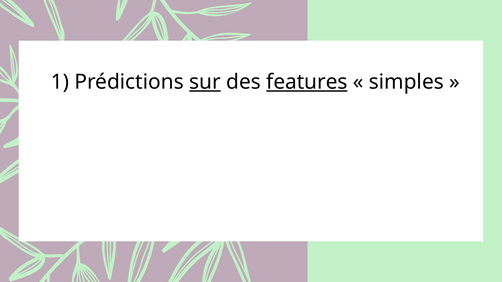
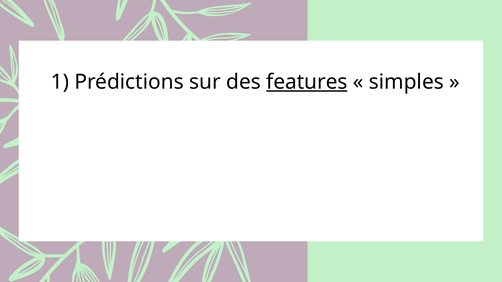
sur underline: present -> none
